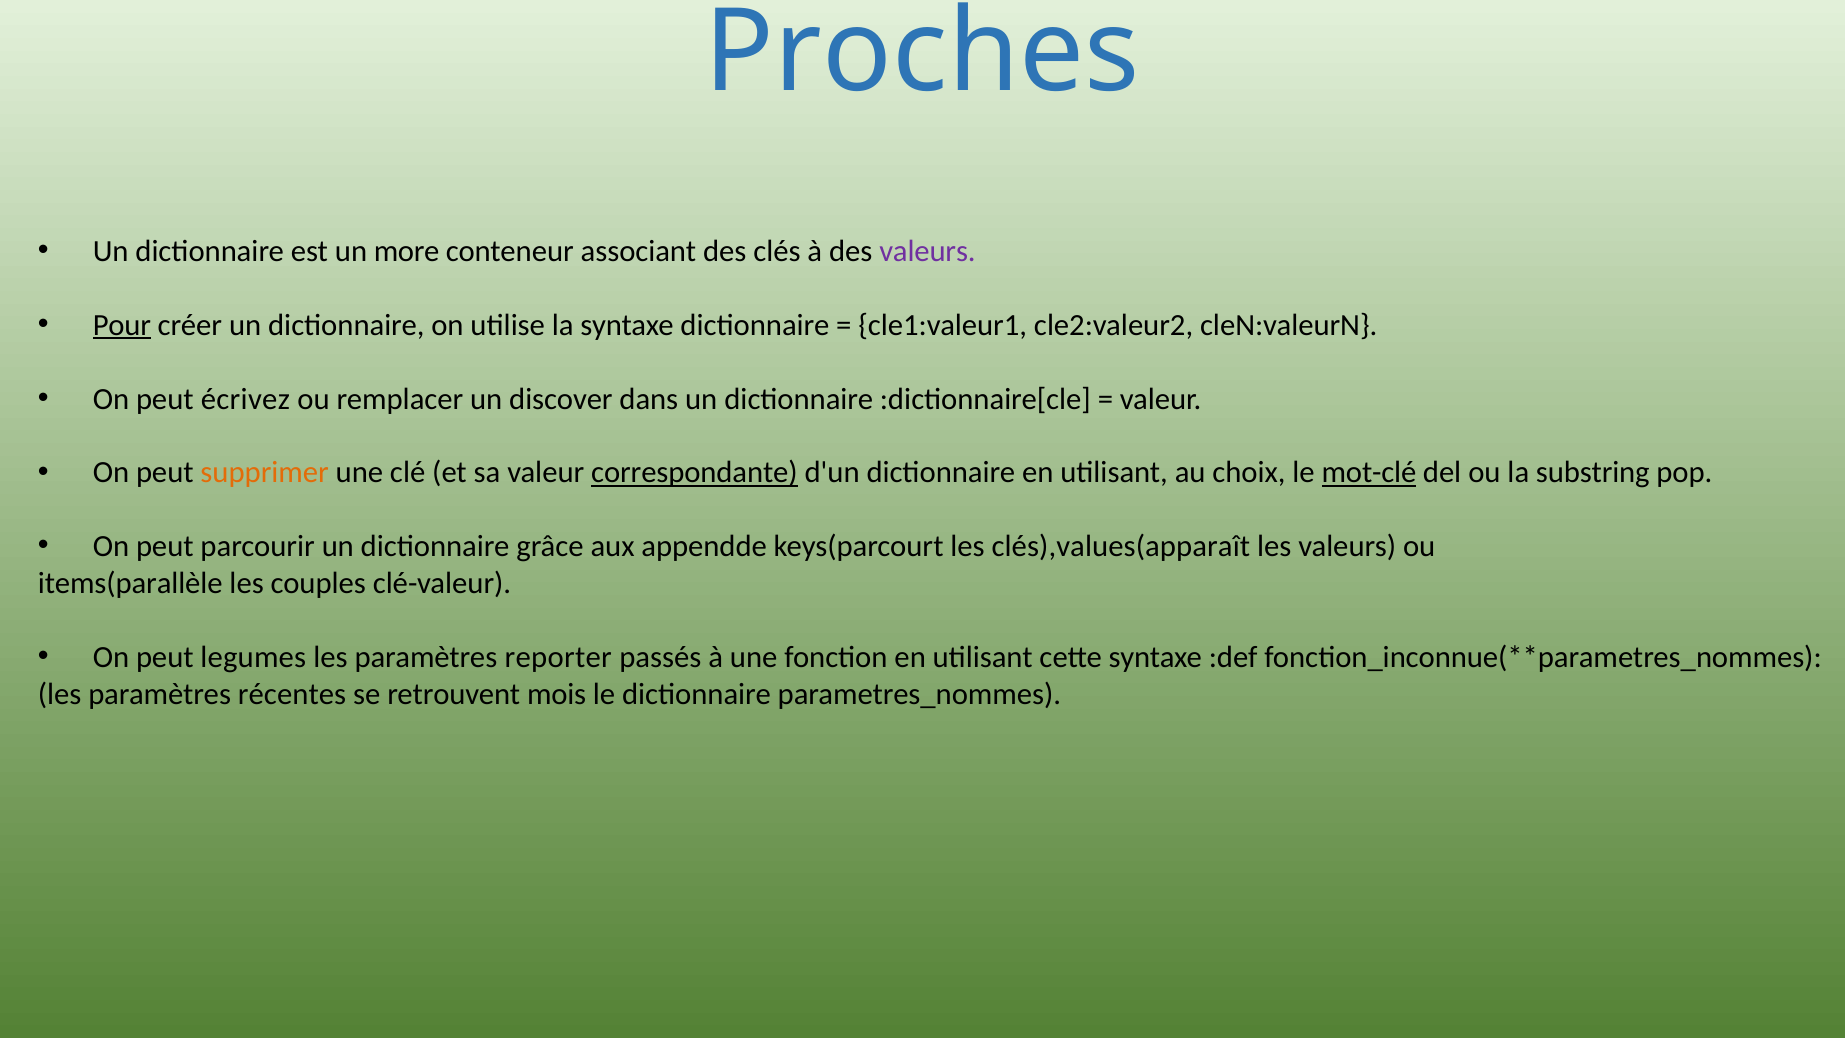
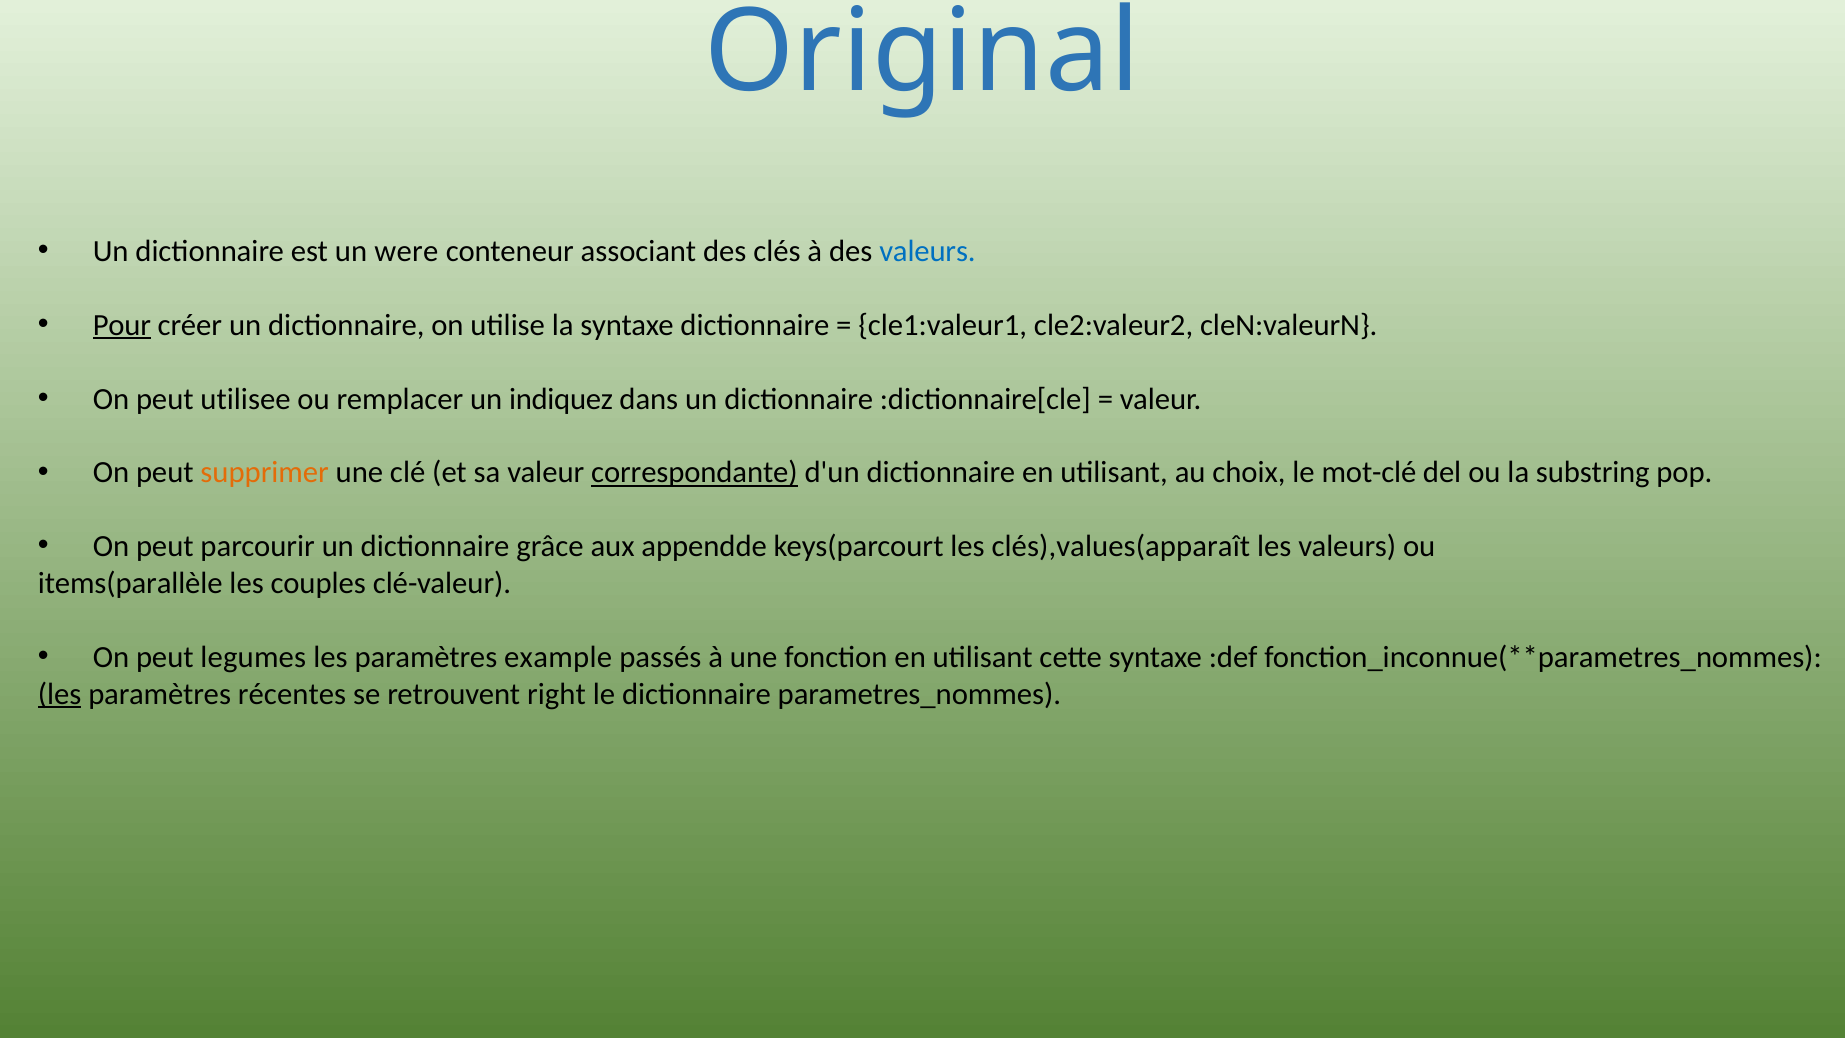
Proches: Proches -> Original
more: more -> were
valeurs at (927, 251) colour: purple -> blue
écrivez: écrivez -> utilisee
discover: discover -> indiquez
mot-clé underline: present -> none
reporter: reporter -> example
les at (60, 694) underline: none -> present
mois: mois -> right
